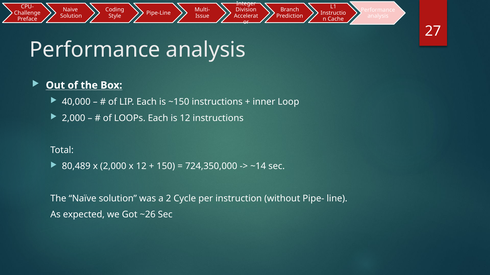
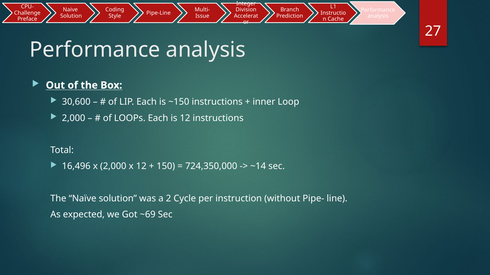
40,000: 40,000 -> 30,600
80,489: 80,489 -> 16,496
~26: ~26 -> ~69
